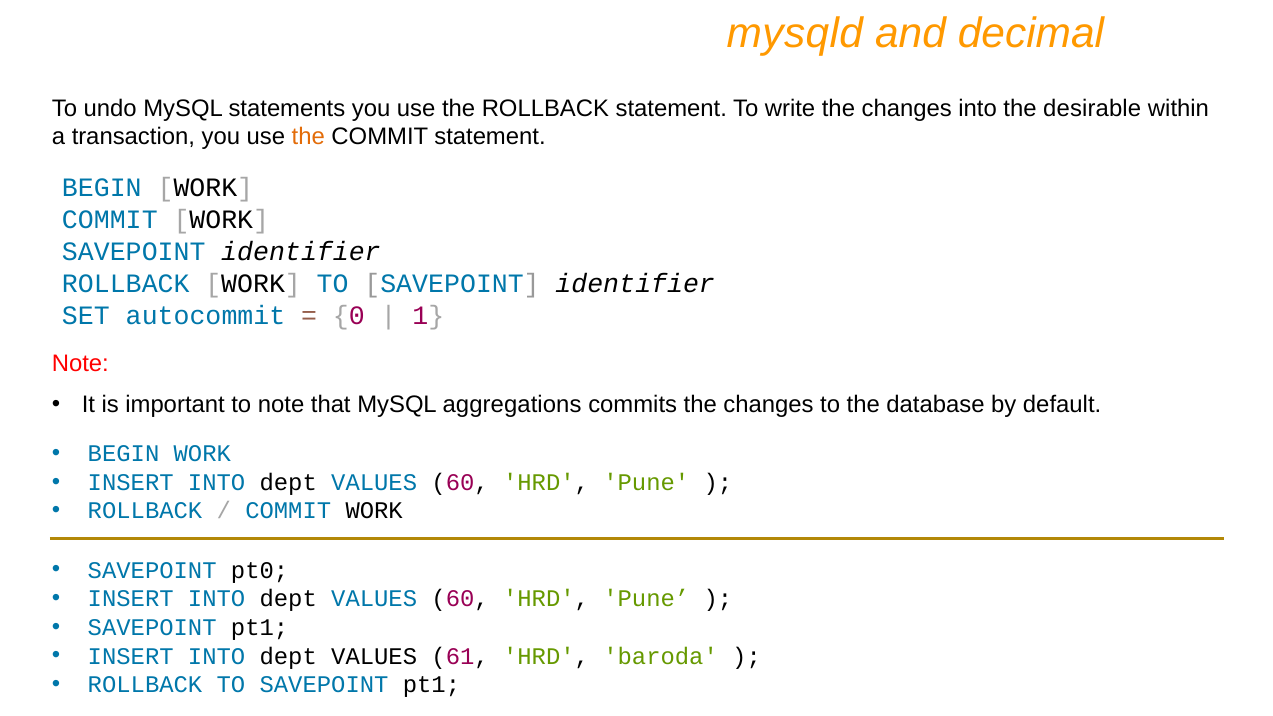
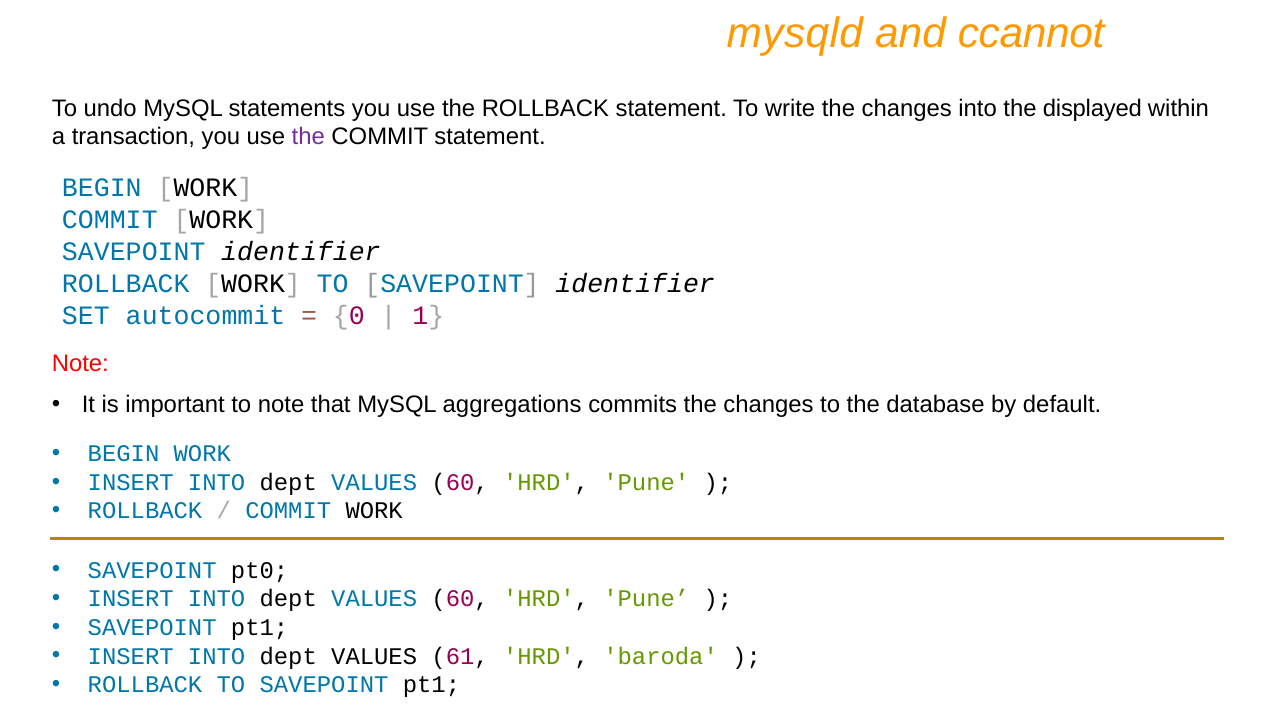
decimal: decimal -> ccannot
desirable: desirable -> displayed
the at (308, 137) colour: orange -> purple
